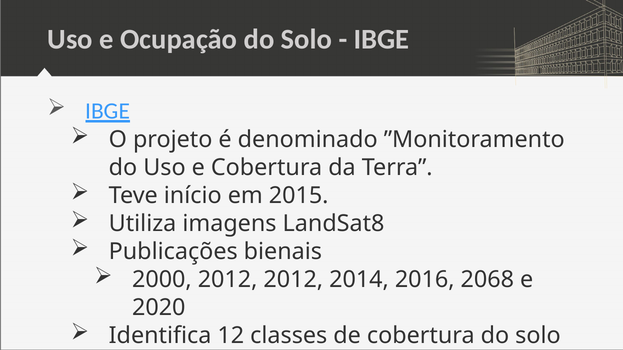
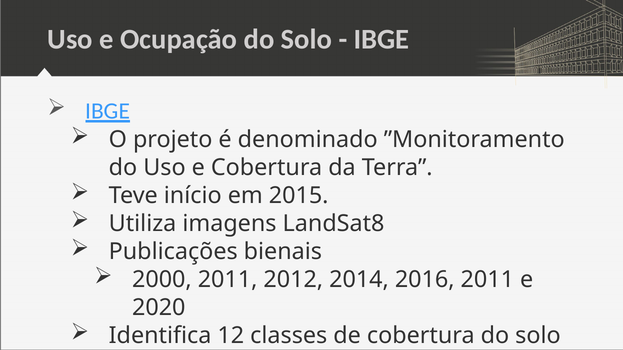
2000 2012: 2012 -> 2011
2016 2068: 2068 -> 2011
